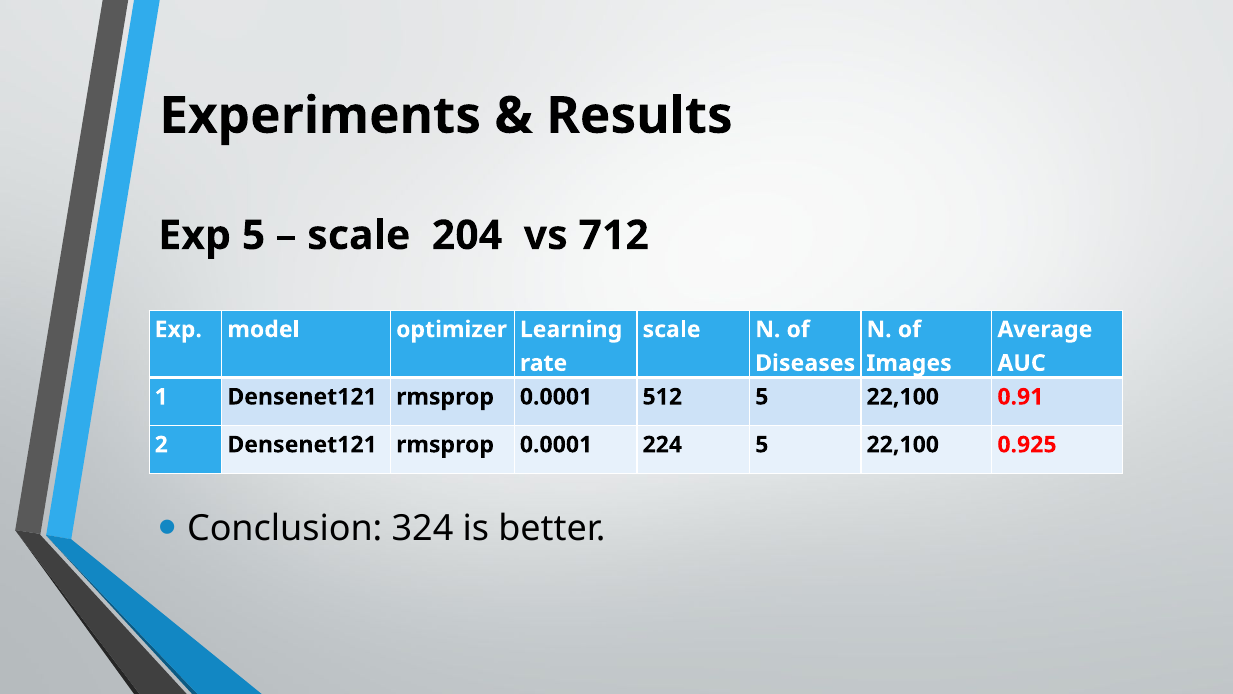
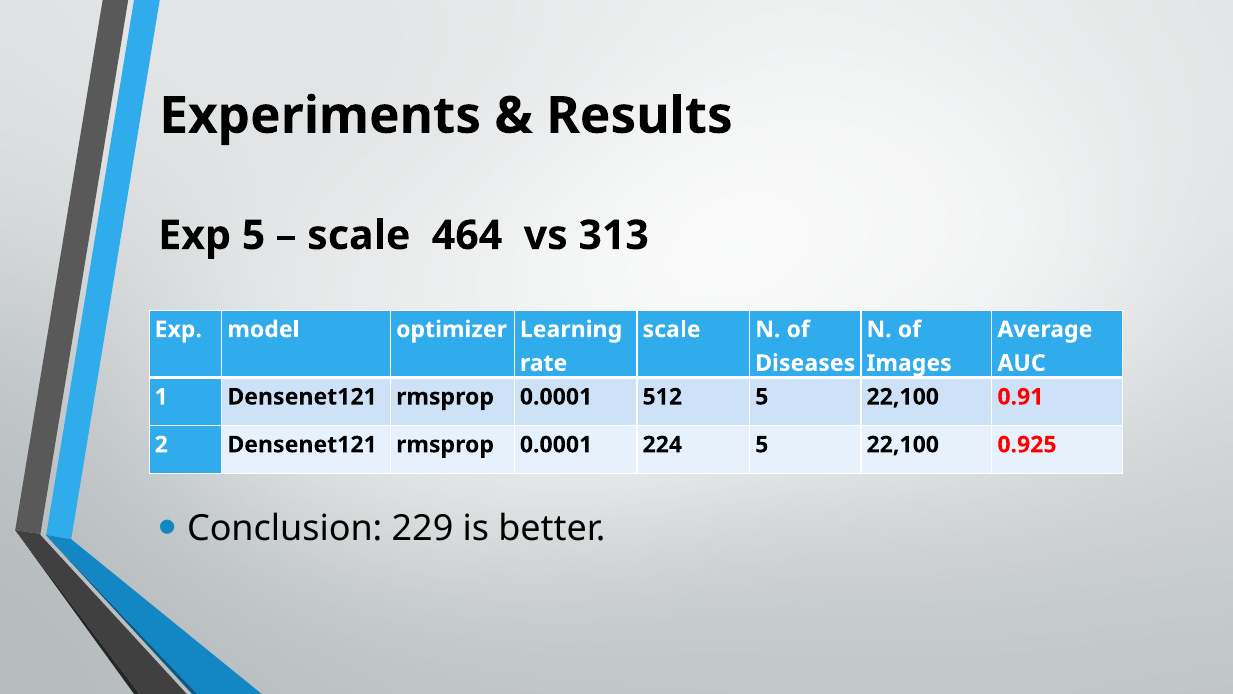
204: 204 -> 464
712: 712 -> 313
324: 324 -> 229
